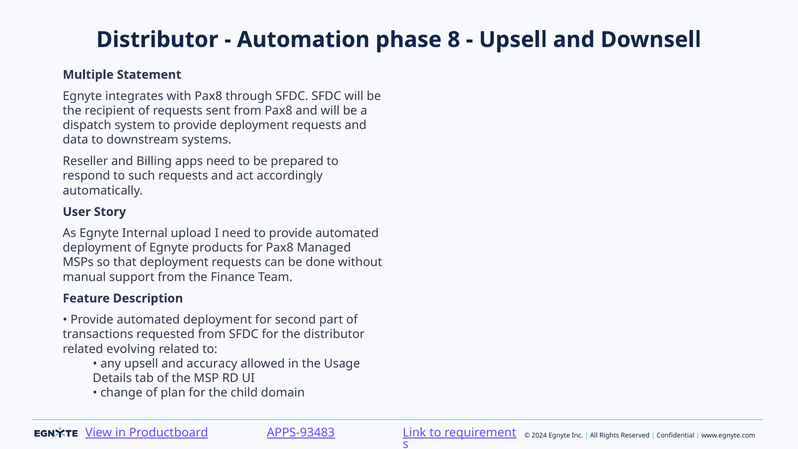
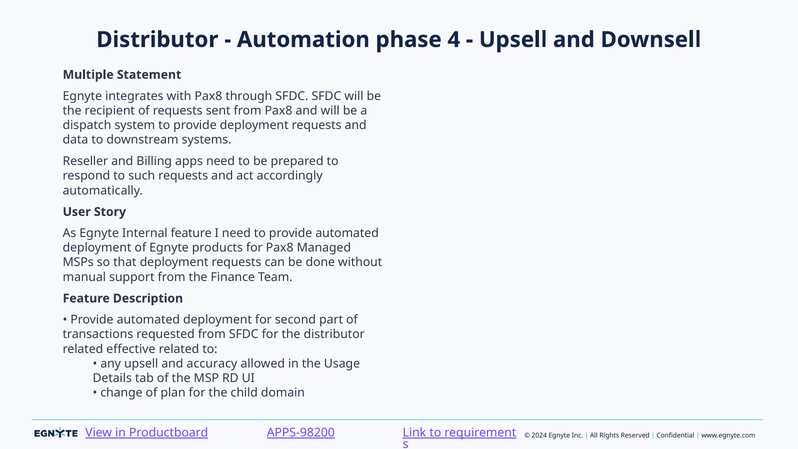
8: 8 -> 4
Internal upload: upload -> feature
evolving: evolving -> effective
APPS-93483: APPS-93483 -> APPS-98200
